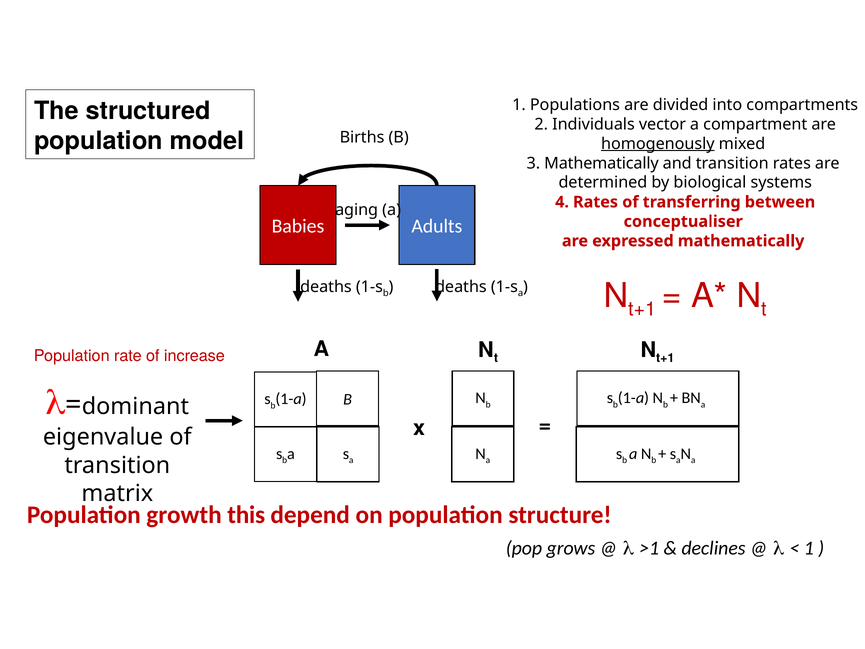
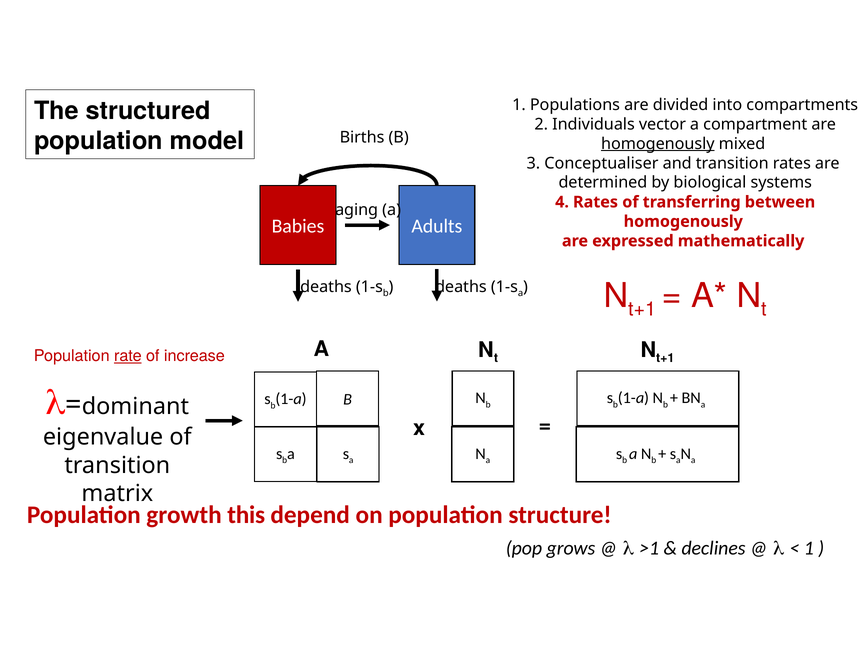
3 Mathematically: Mathematically -> Conceptualiser
conceptualiser at (683, 221): conceptualiser -> homogenously
rate underline: none -> present
